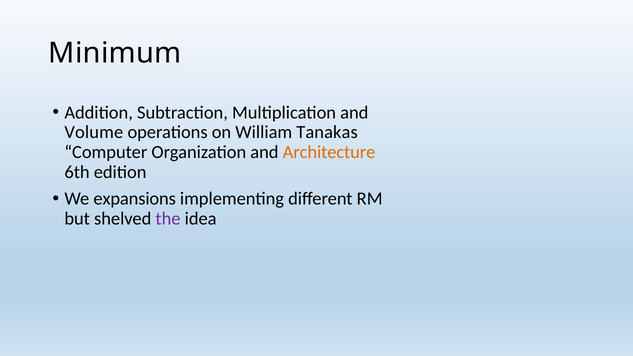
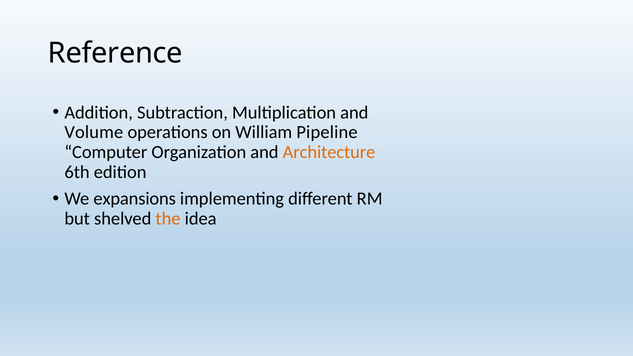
Minimum: Minimum -> Reference
Tanakas: Tanakas -> Pipeline
the colour: purple -> orange
